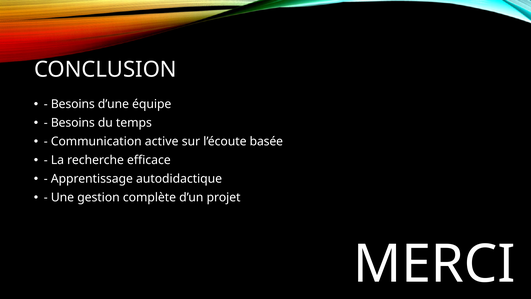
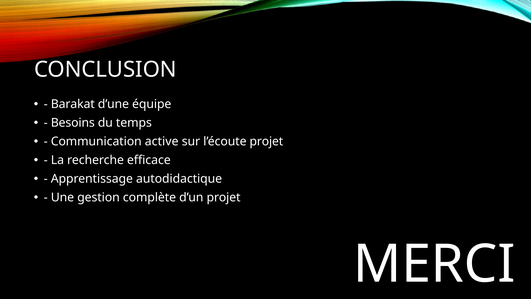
Besoins at (73, 104): Besoins -> Barakat
l’écoute basée: basée -> projet
